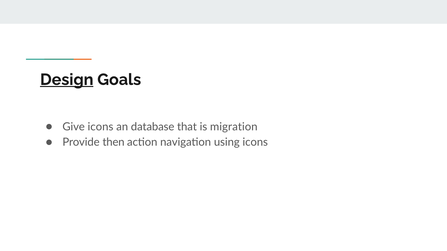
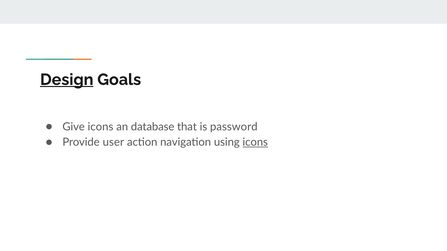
migration: migration -> password
then: then -> user
icons at (255, 142) underline: none -> present
